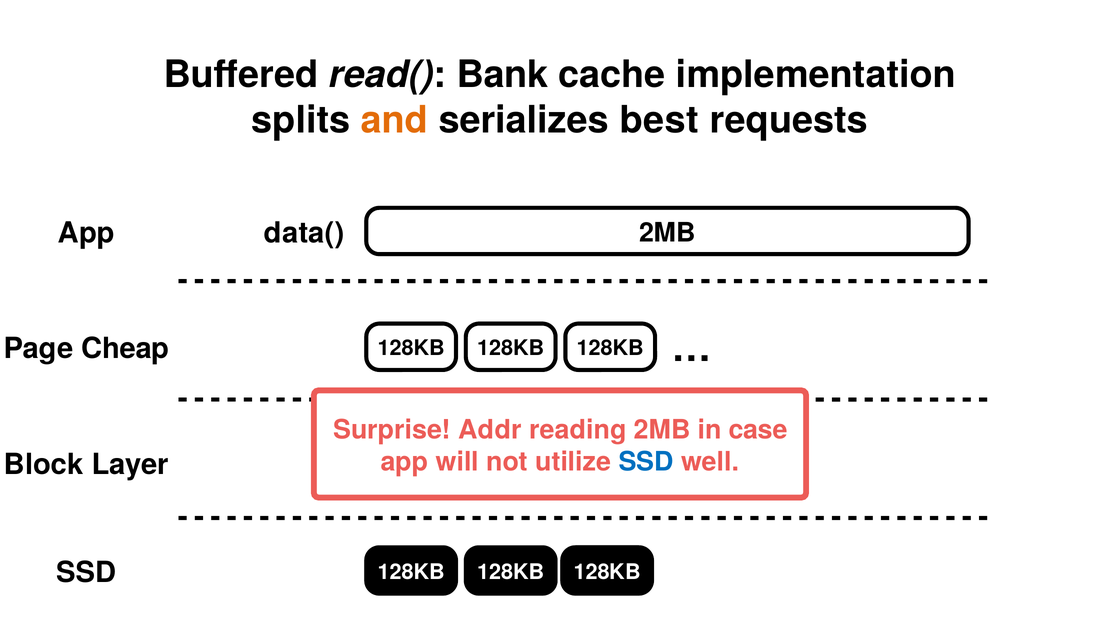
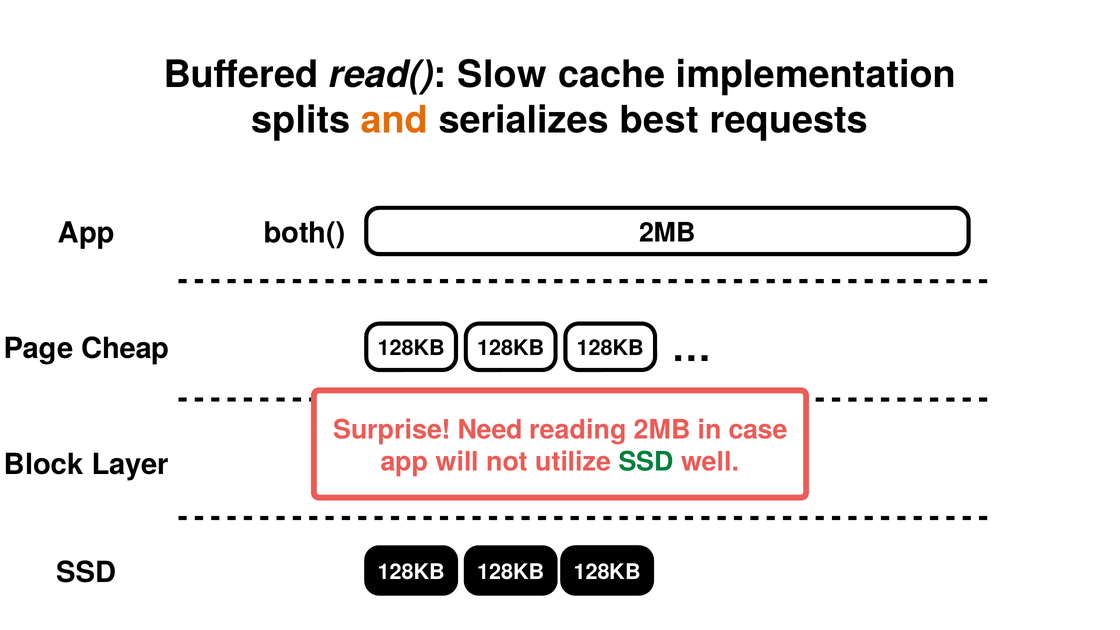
Bank: Bank -> Slow
data(: data( -> both(
Addr: Addr -> Need
SSD at (646, 462) colour: blue -> green
